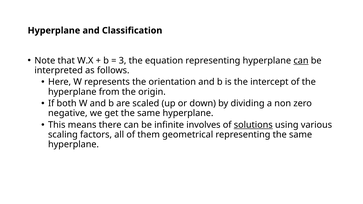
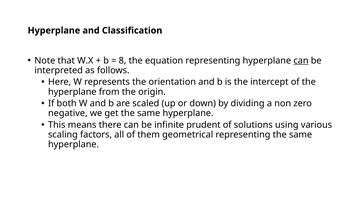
3: 3 -> 8
involves: involves -> prudent
solutions underline: present -> none
